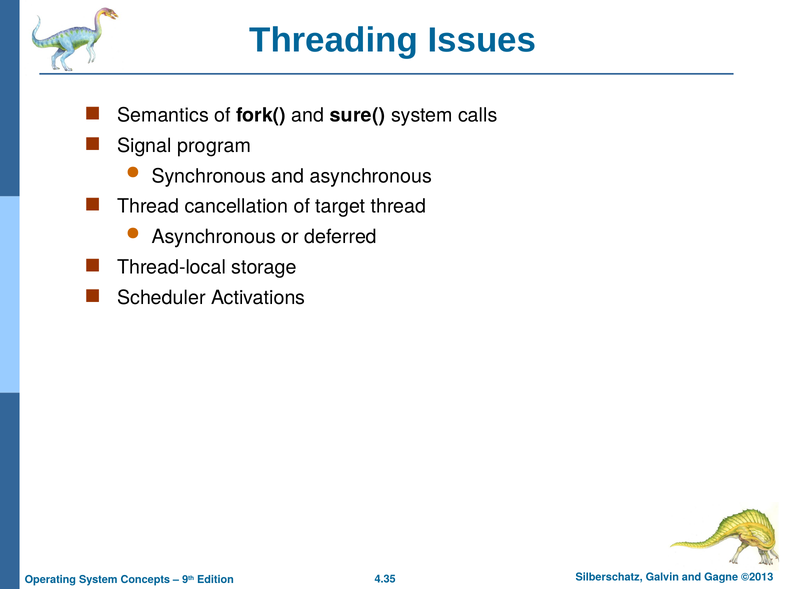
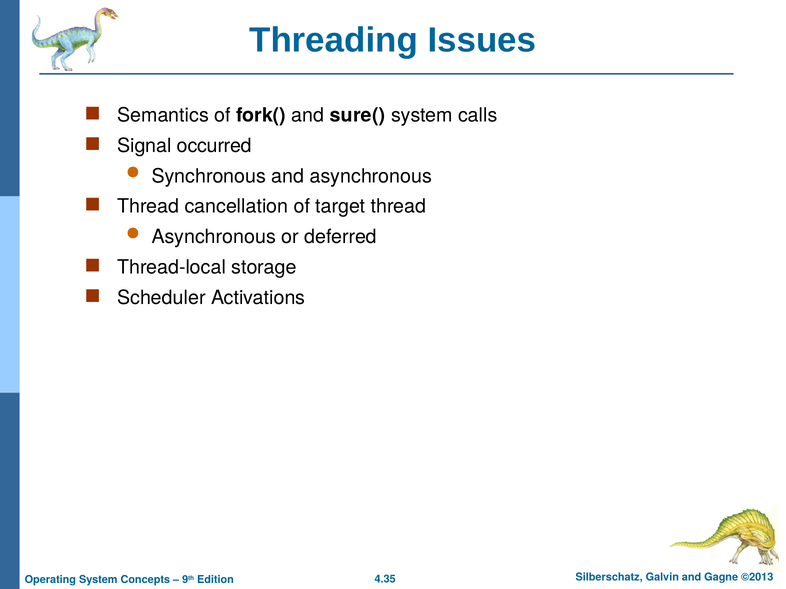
program: program -> occurred
